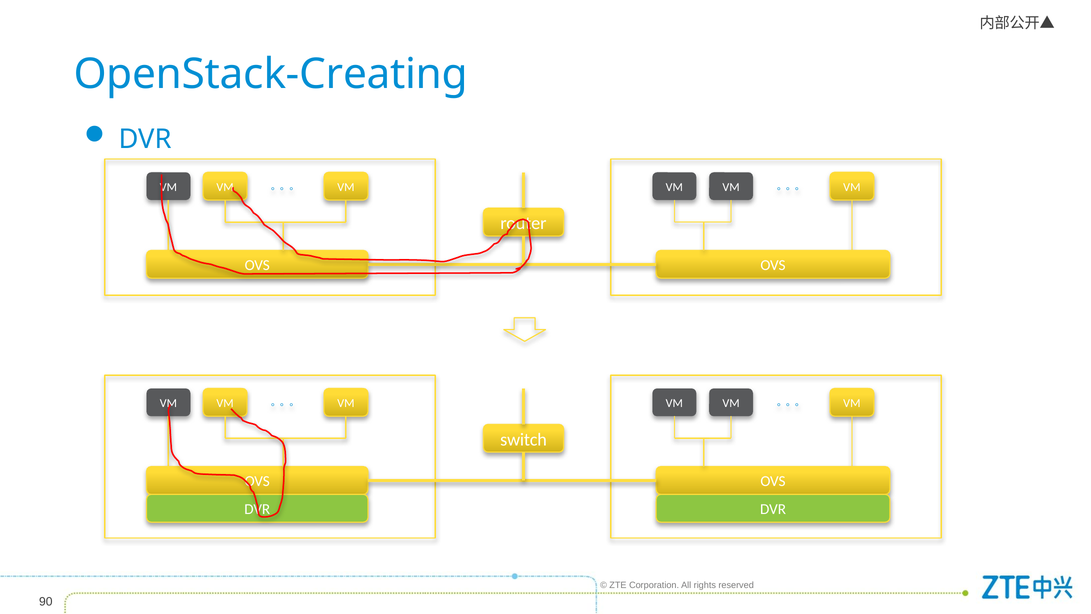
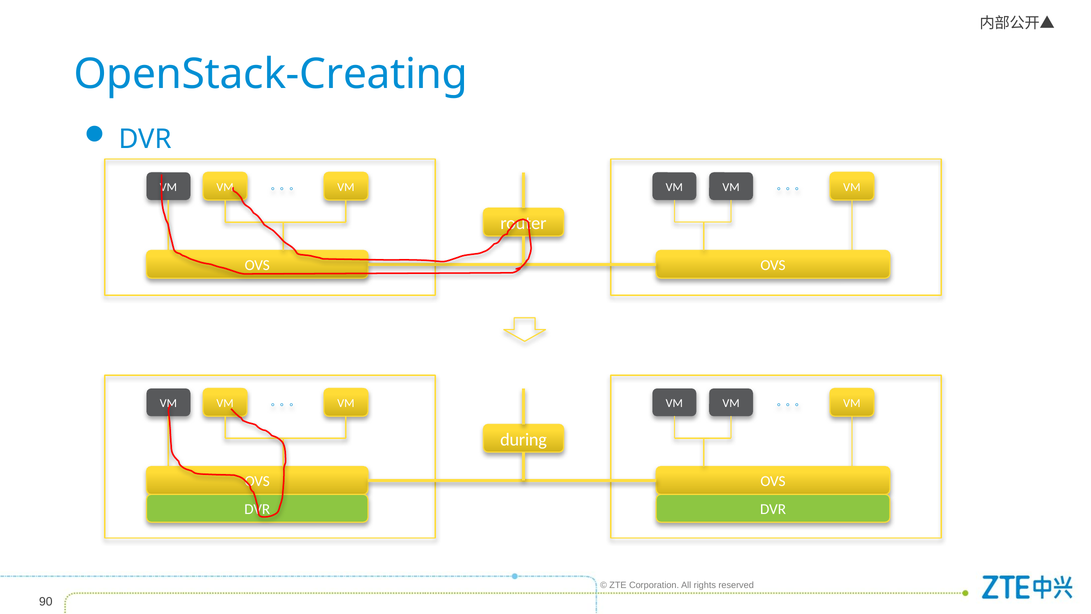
switch: switch -> during
